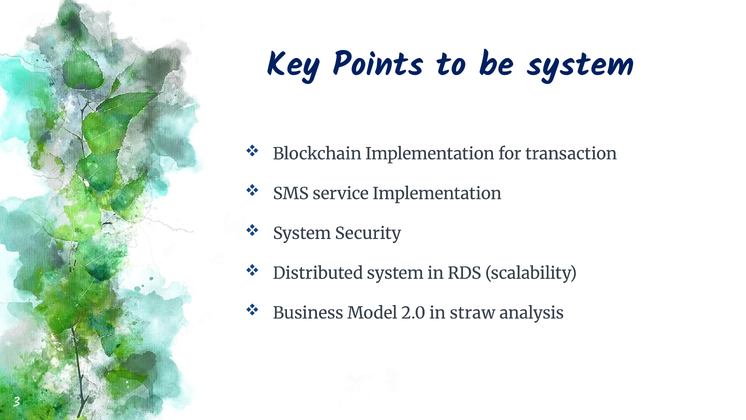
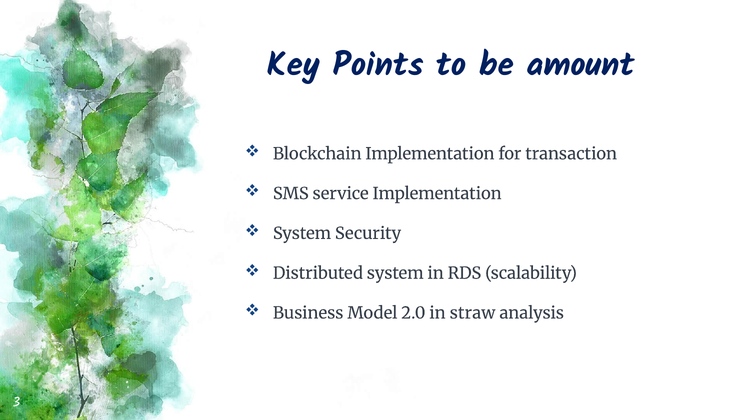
be system: system -> amount
